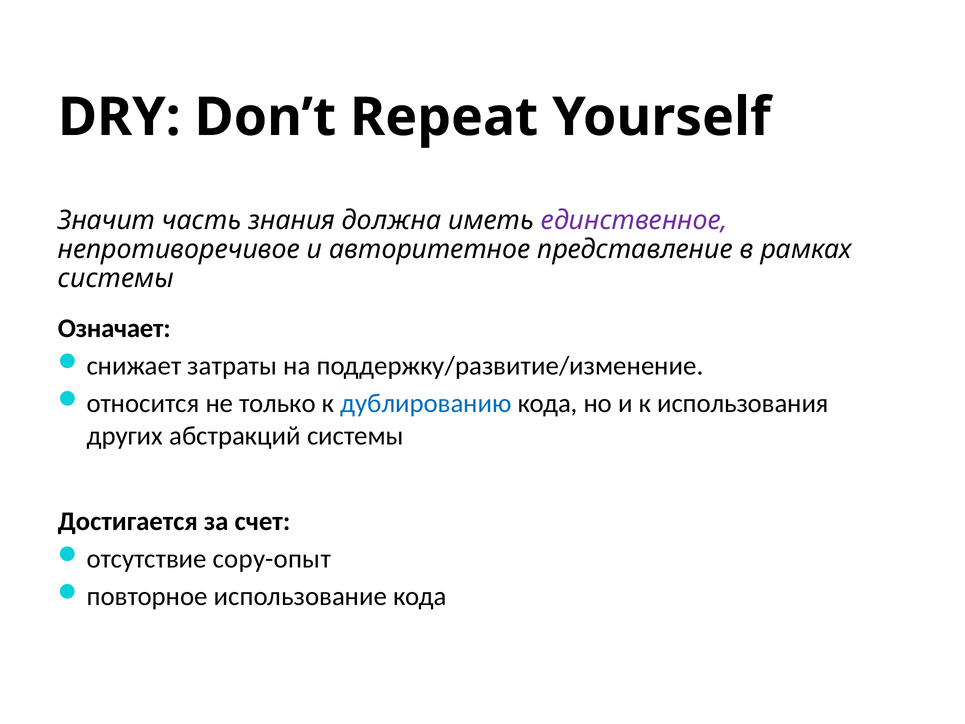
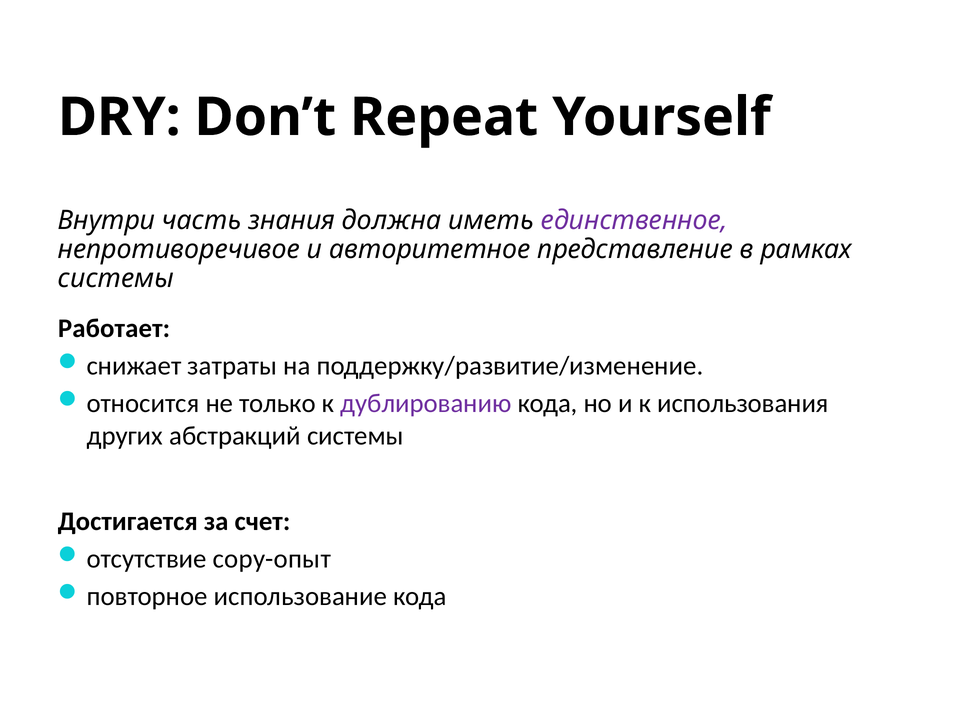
Значит: Значит -> Внутри
Означает: Означает -> Работает
дублированию colour: blue -> purple
